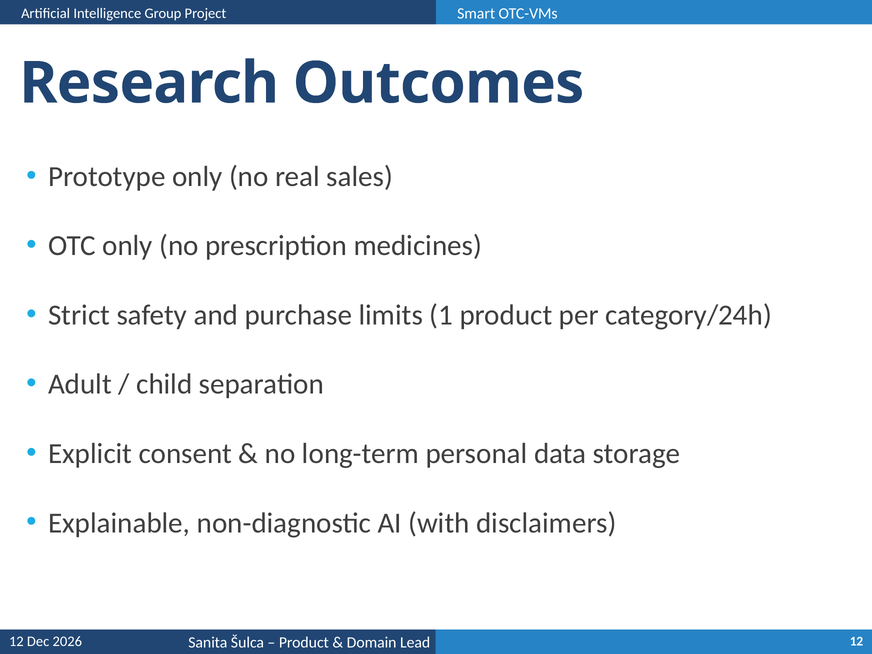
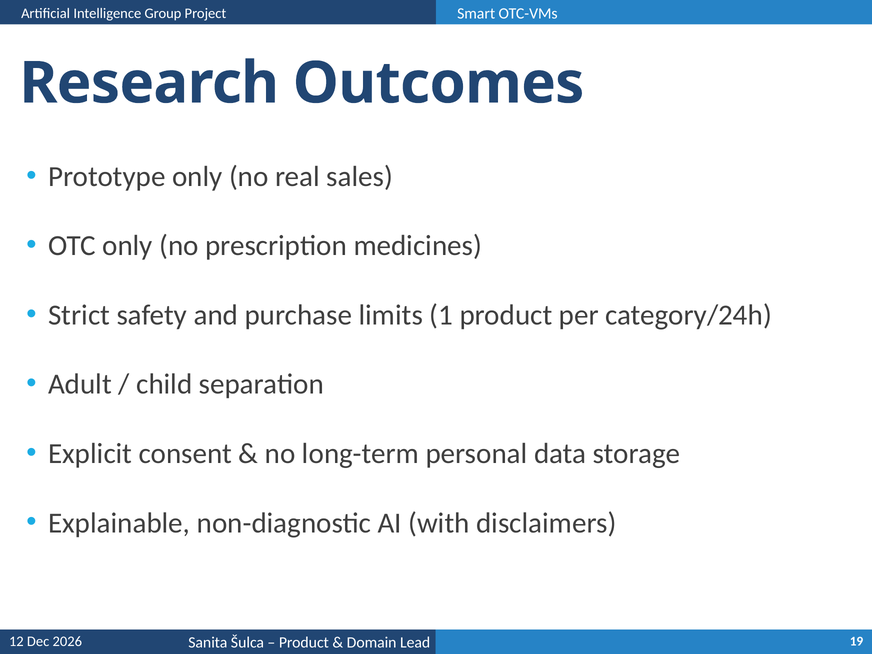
12 at (856, 642): 12 -> 19
